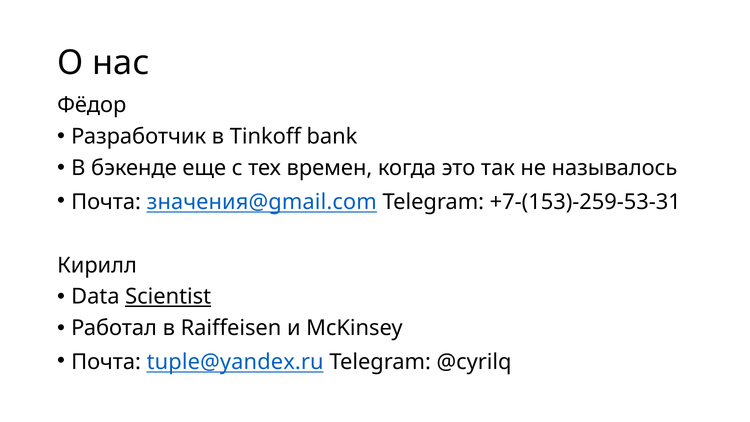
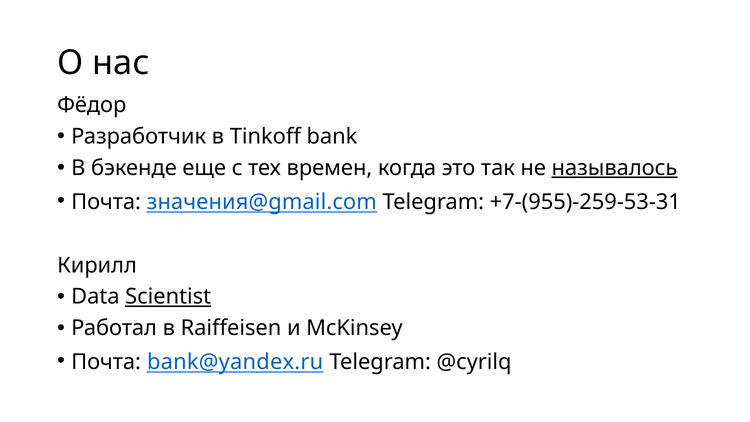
называлось underline: none -> present
+7-(153)-259-53-31: +7-(153)-259-53-31 -> +7-(955)-259-53-31
tuple@yandex.ru: tuple@yandex.ru -> bank@yandex.ru
